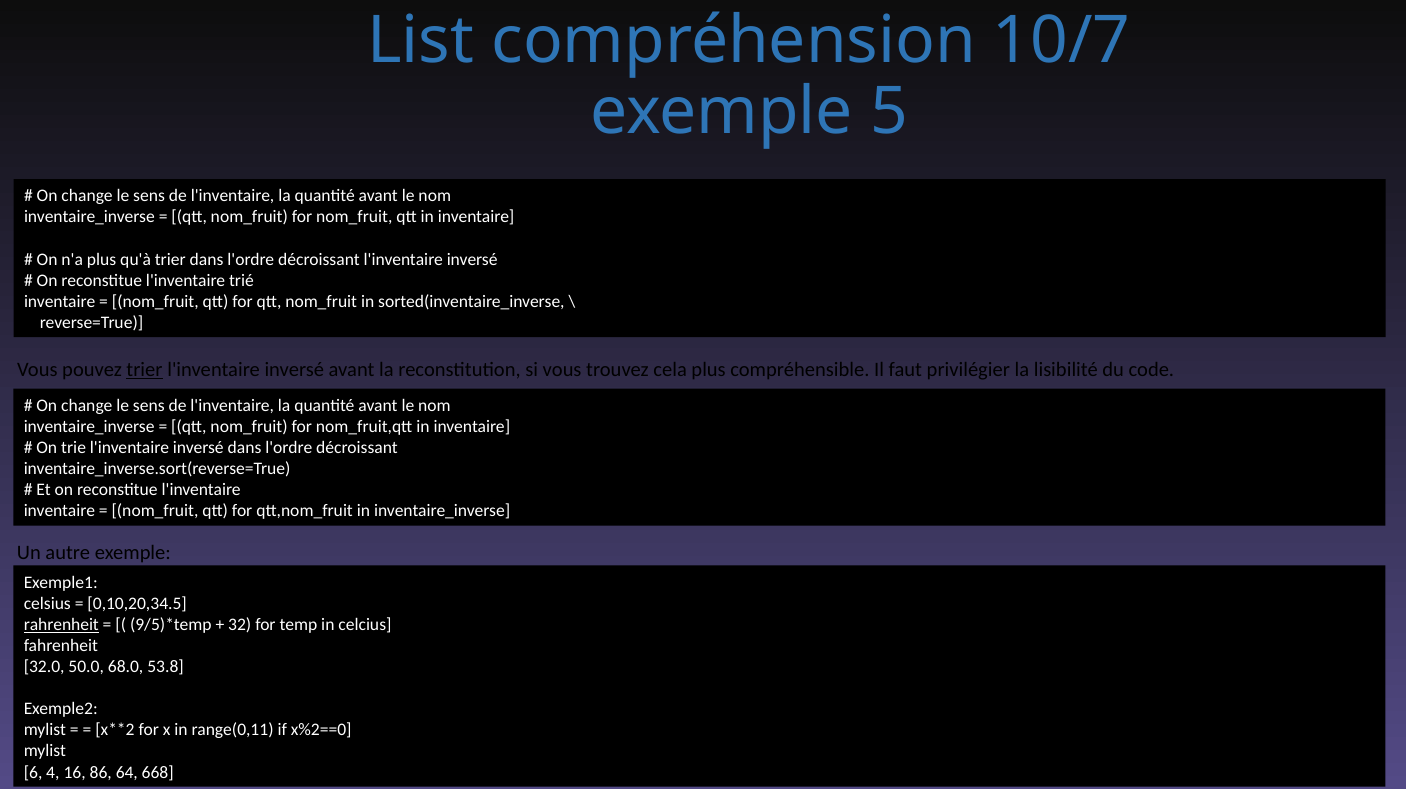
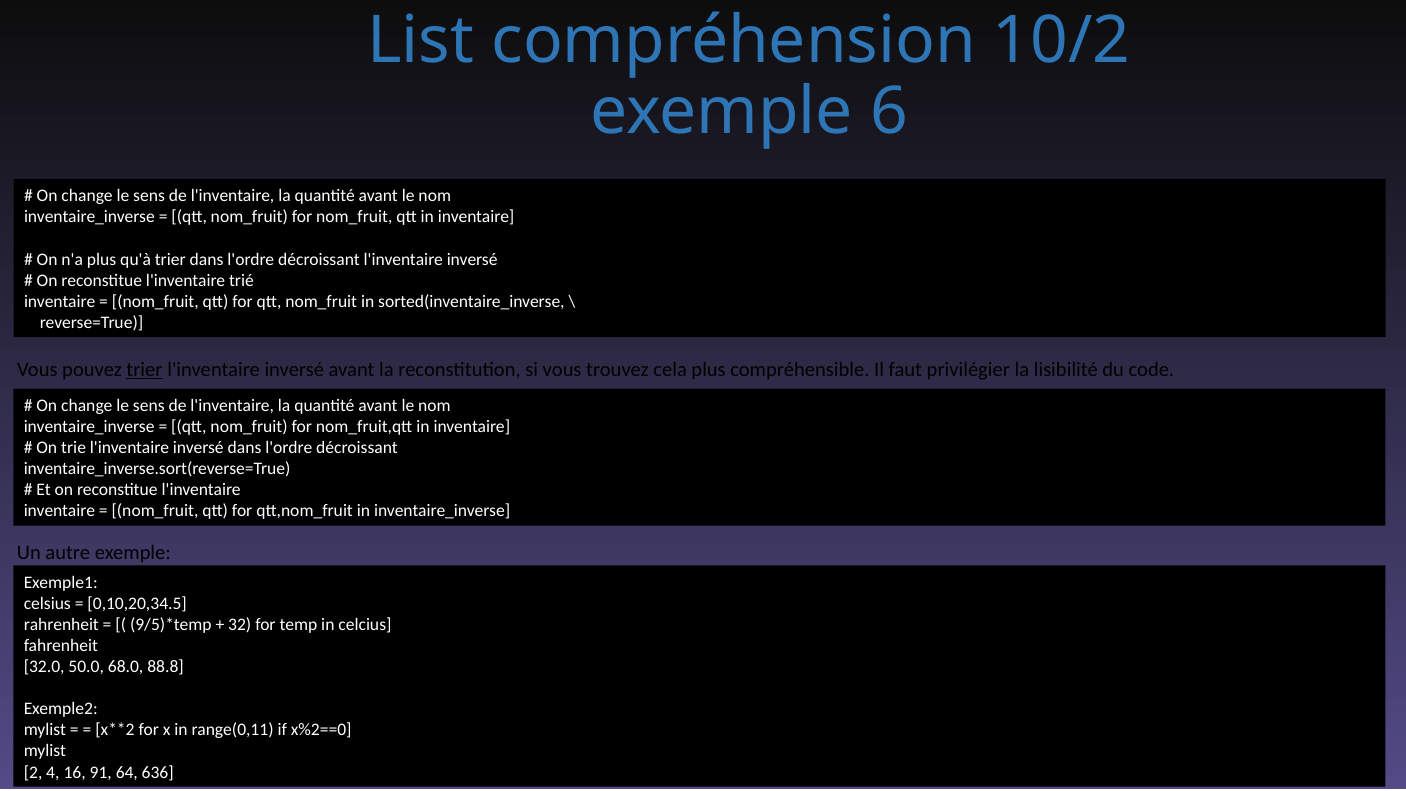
10/7: 10/7 -> 10/2
5: 5 -> 6
rahrenheit underline: present -> none
53.8: 53.8 -> 88.8
6: 6 -> 2
86: 86 -> 91
668: 668 -> 636
